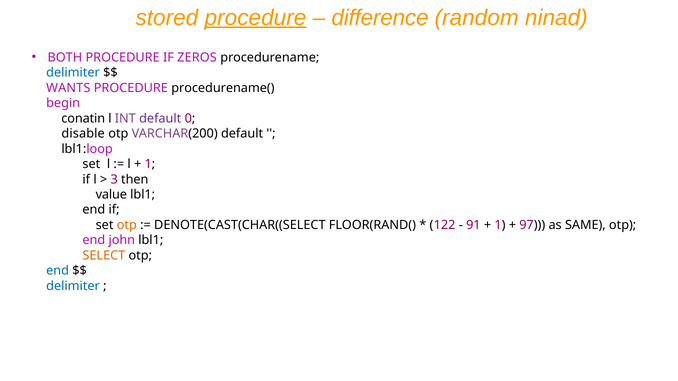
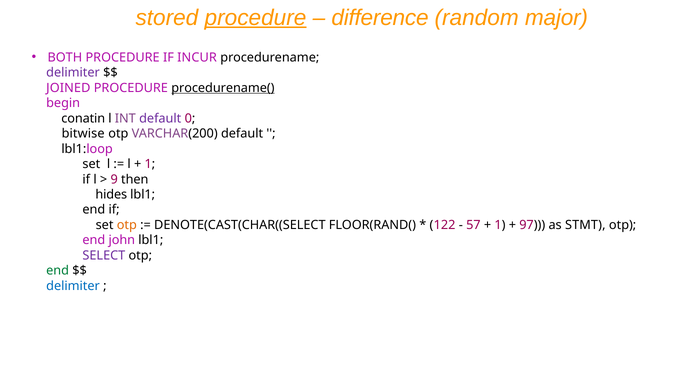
ninad: ninad -> major
ZEROS: ZEROS -> INCUR
delimiter at (73, 73) colour: blue -> purple
WANTS: WANTS -> JOINED
procedurename( underline: none -> present
disable: disable -> bitwise
3: 3 -> 9
value: value -> hides
91: 91 -> 57
SAME: SAME -> STMT
SELECT colour: orange -> purple
end at (58, 271) colour: blue -> green
